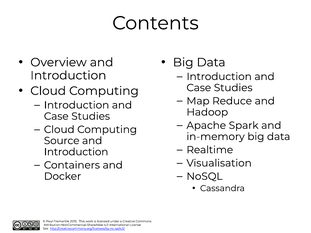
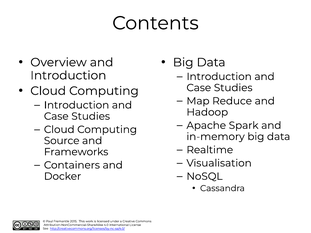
Introduction at (76, 152): Introduction -> Frameworks
